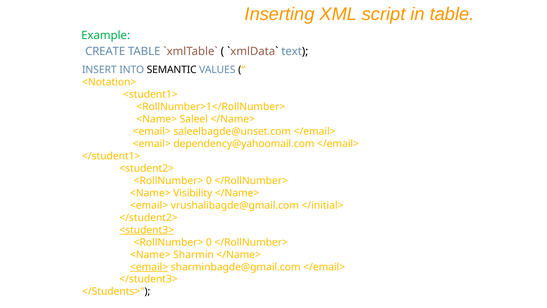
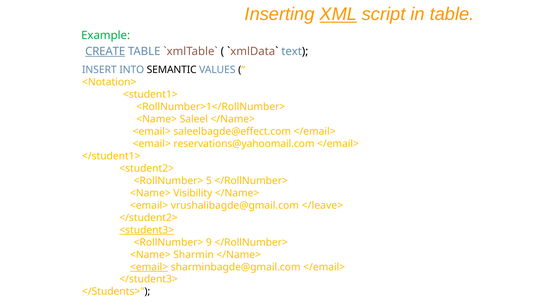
XML underline: none -> present
CREATE underline: none -> present
saleelbagde@unset.com: saleelbagde@unset.com -> saleelbagde@effect.com
dependency@yahoomail.com: dependency@yahoomail.com -> reservations@yahoomail.com
0 at (209, 181): 0 -> 5
</initial>: </initial> -> </leave>
0 at (209, 242): 0 -> 9
